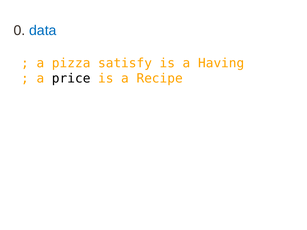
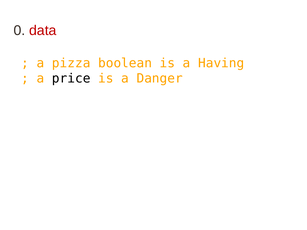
data colour: blue -> red
satisfy: satisfy -> boolean
Recipe: Recipe -> Danger
